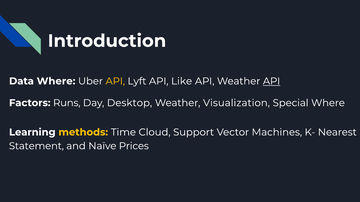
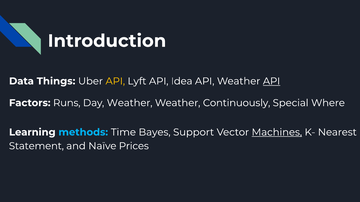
Data Where: Where -> Things
Like: Like -> Idea
Day Desktop: Desktop -> Weather
Visualization: Visualization -> Continuously
methods colour: yellow -> light blue
Cloud: Cloud -> Bayes
Machines underline: none -> present
